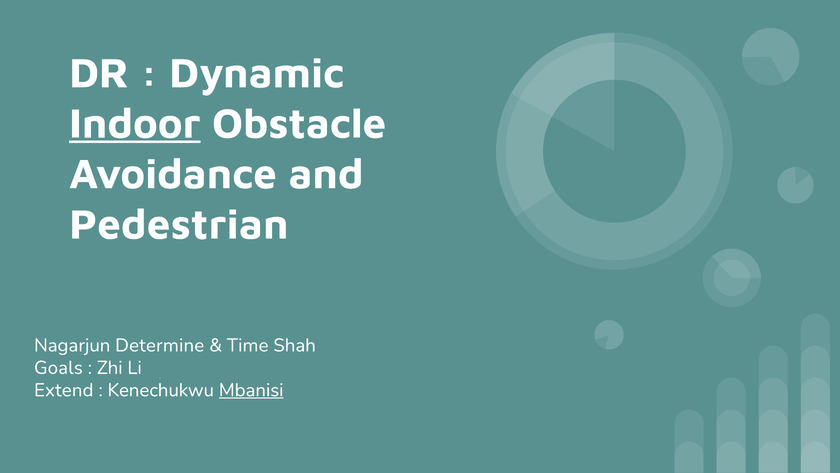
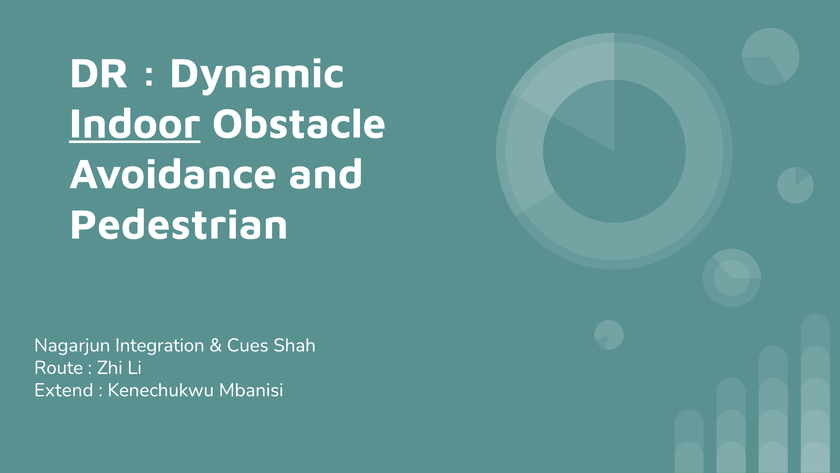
Determine: Determine -> Integration
Time: Time -> Cues
Goals: Goals -> Route
Mbanisi underline: present -> none
